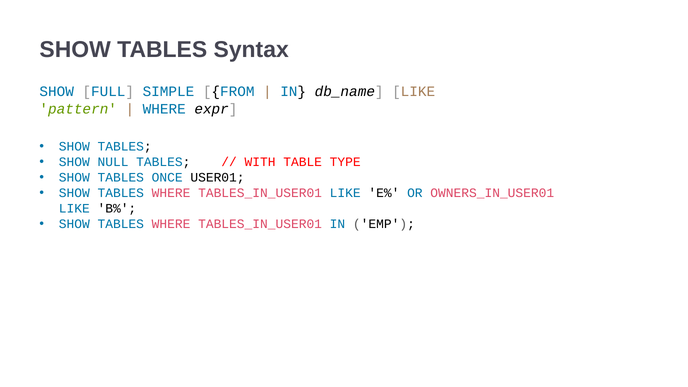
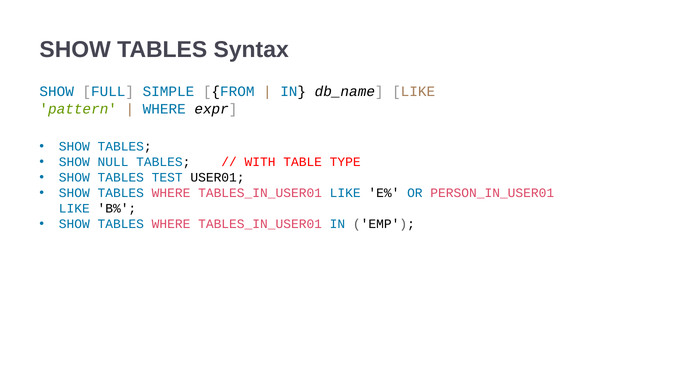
ONCE: ONCE -> TEST
OWNERS_IN_USER01: OWNERS_IN_USER01 -> PERSON_IN_USER01
